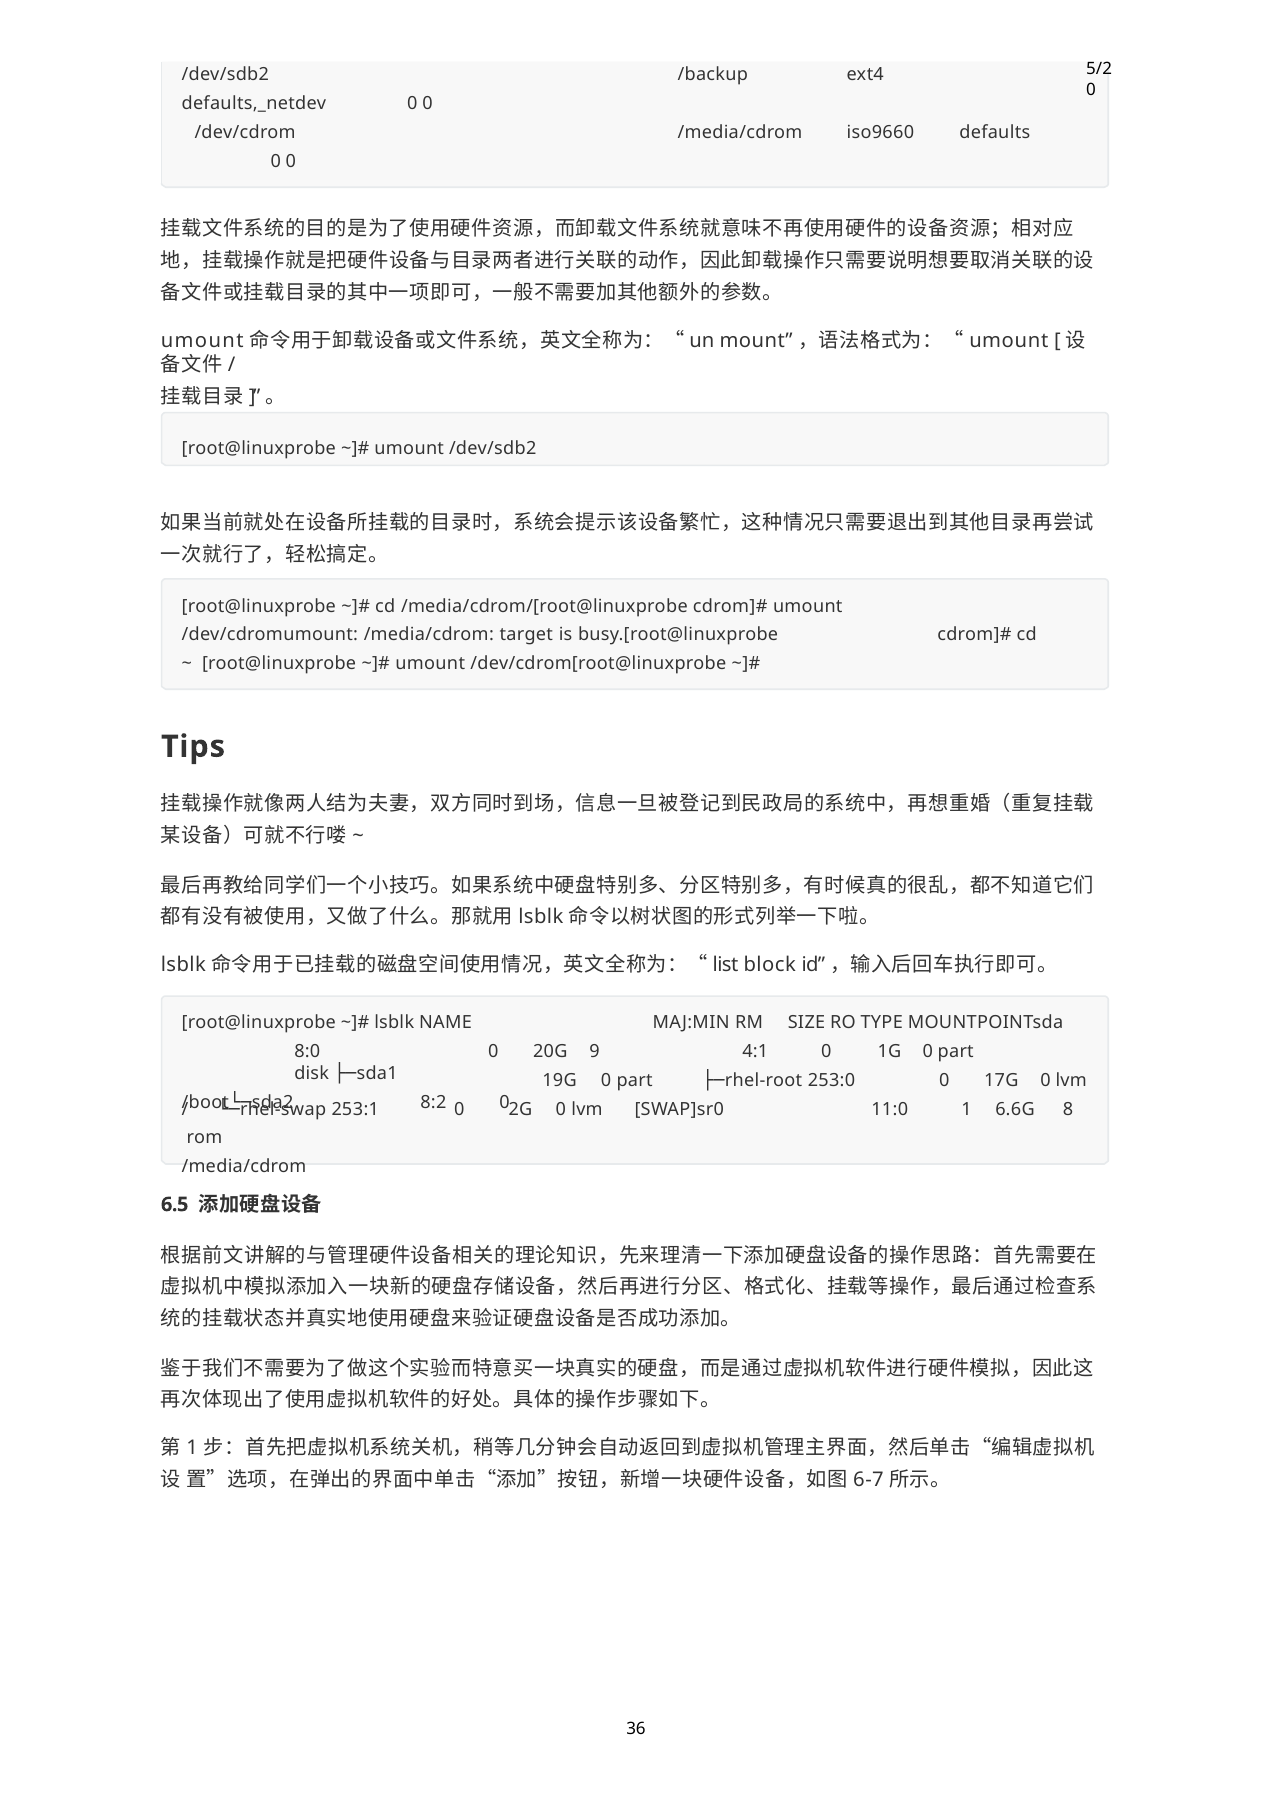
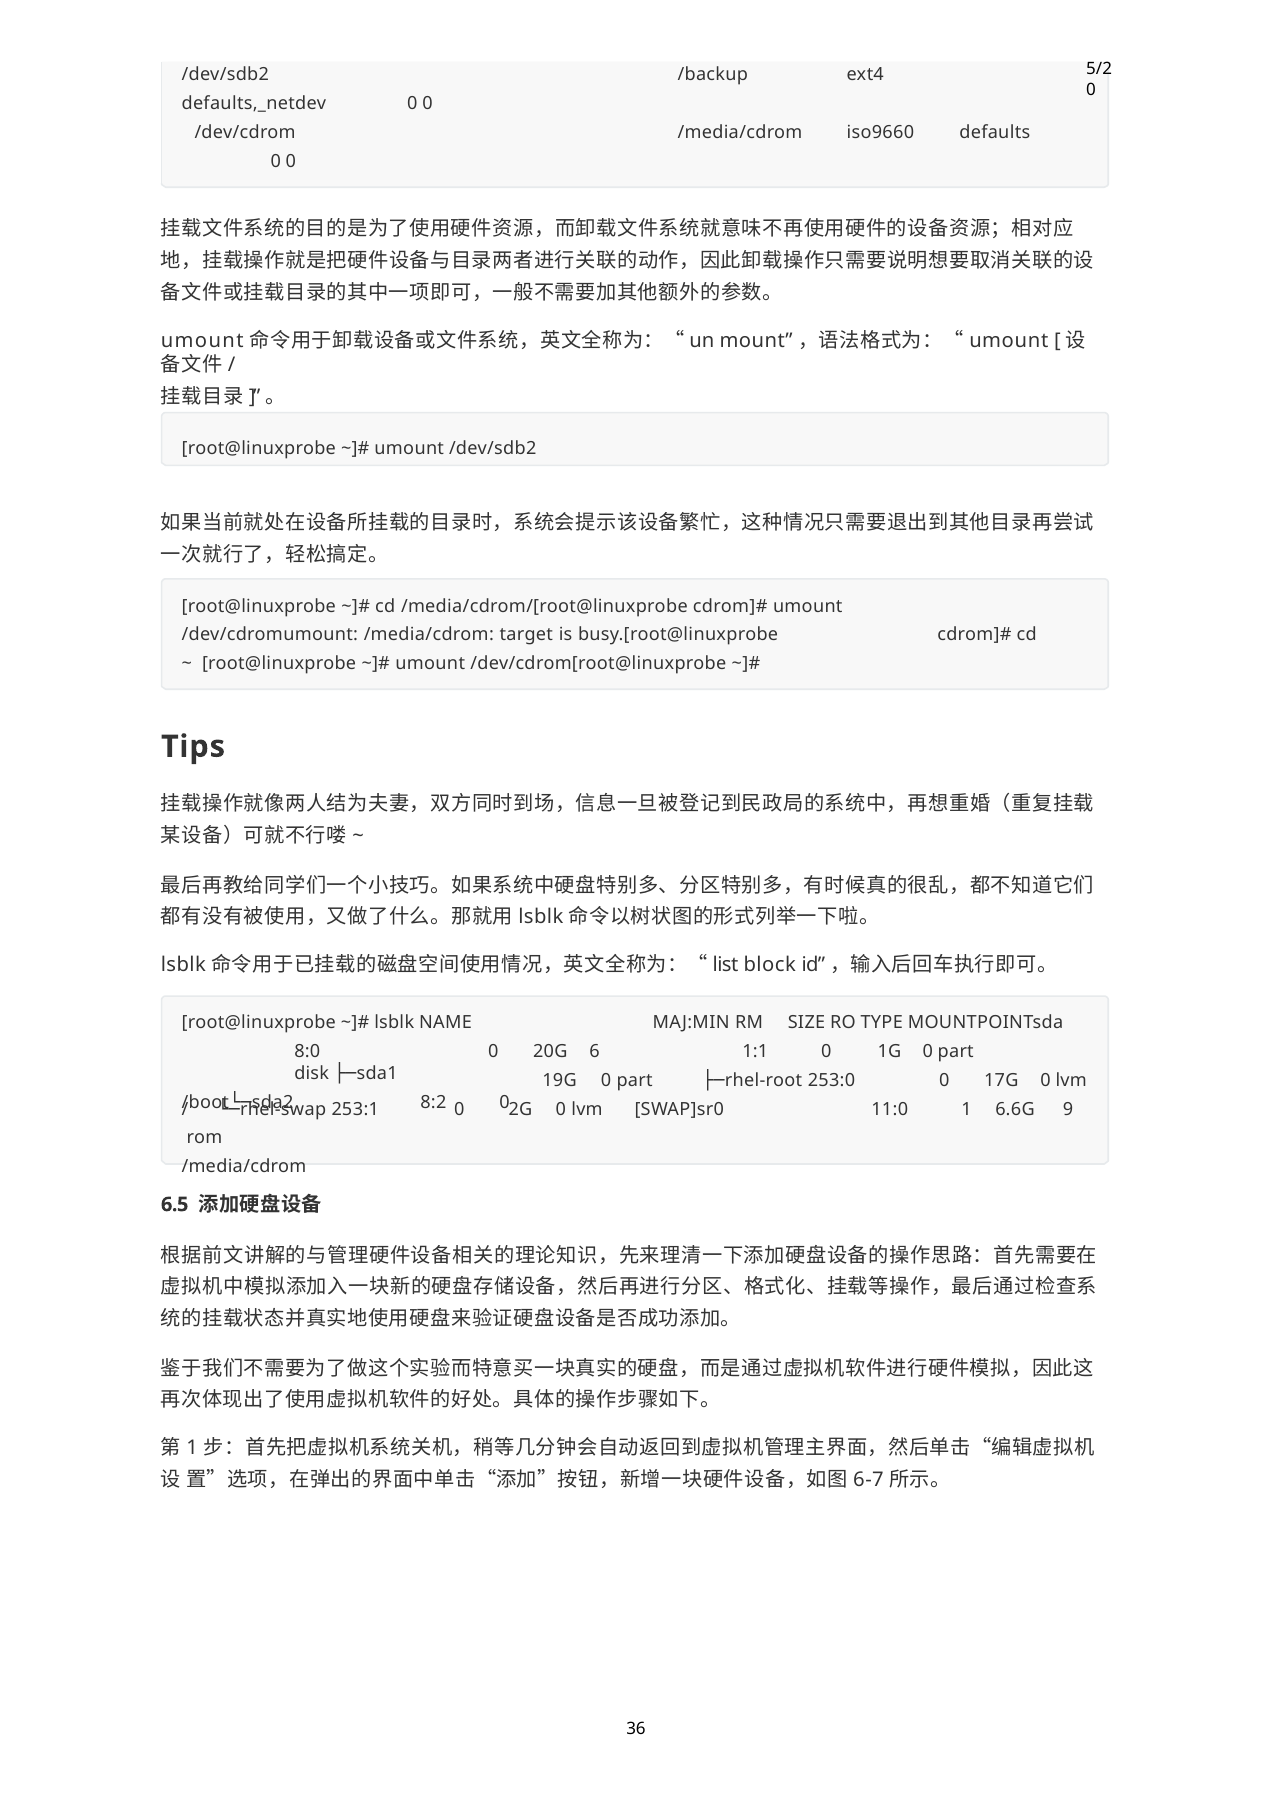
9: 9 -> 6
4:1: 4:1 -> 1:1
8: 8 -> 9
